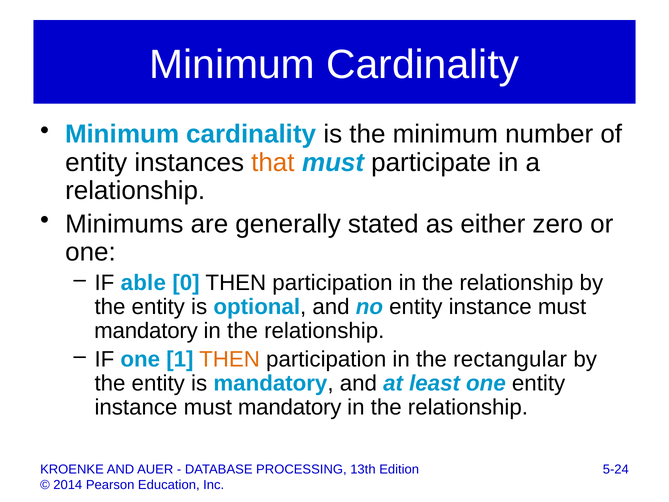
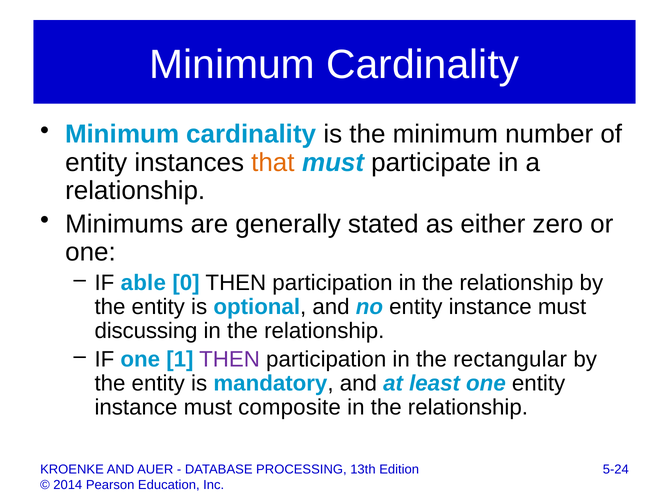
mandatory at (146, 331): mandatory -> discussing
THEN at (230, 359) colour: orange -> purple
mandatory at (290, 407): mandatory -> composite
